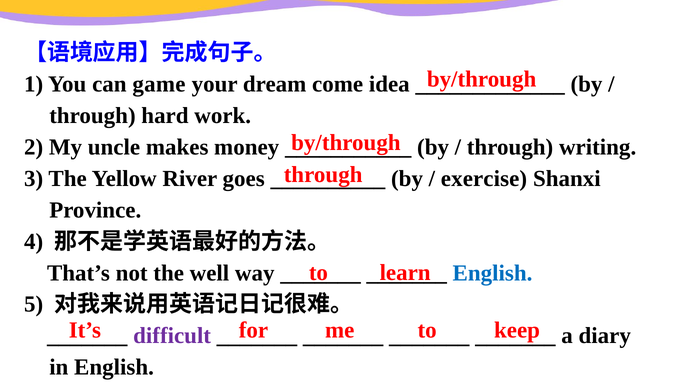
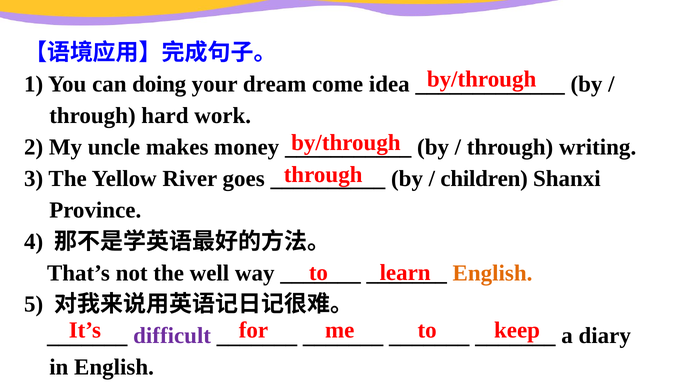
game: game -> doing
exercise: exercise -> children
English at (493, 273) colour: blue -> orange
